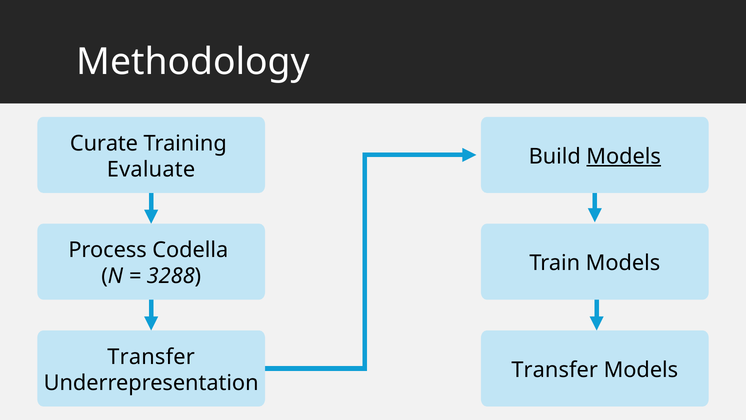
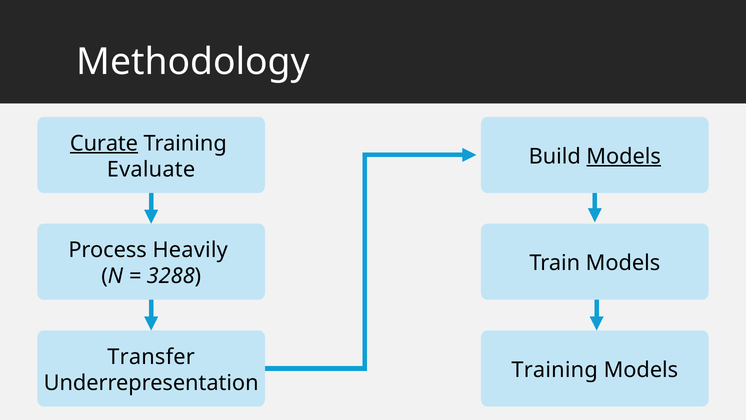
Curate underline: none -> present
Codella: Codella -> Heavily
Transfer at (555, 370): Transfer -> Training
